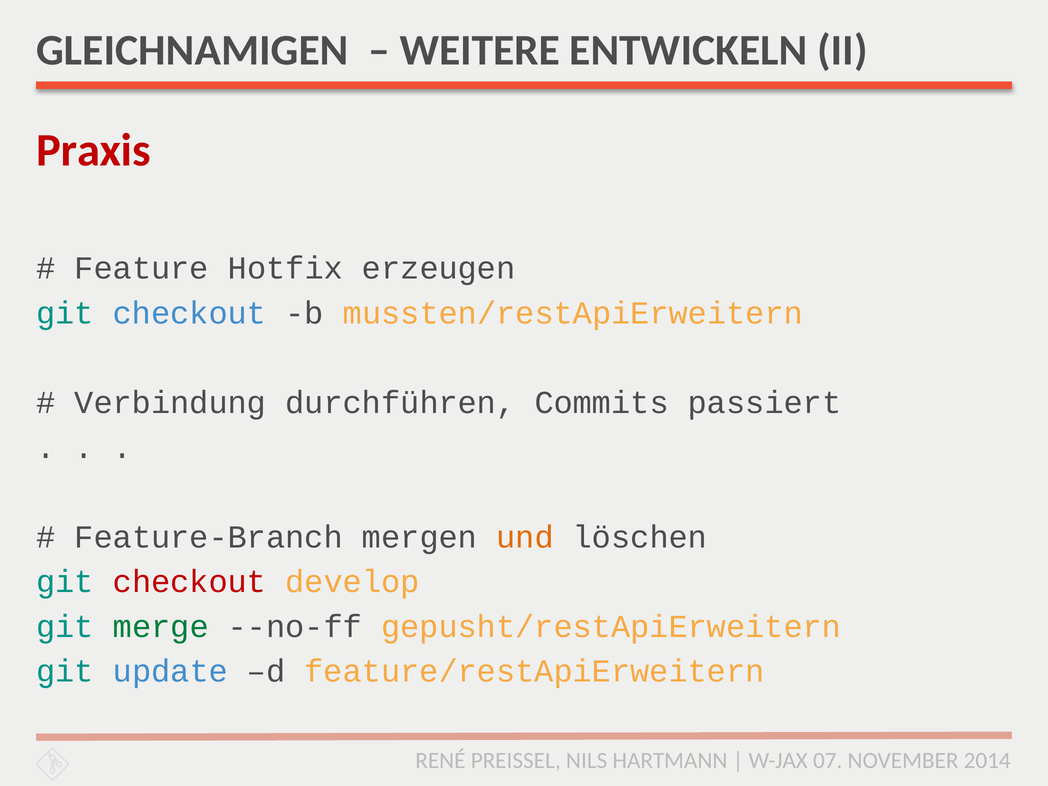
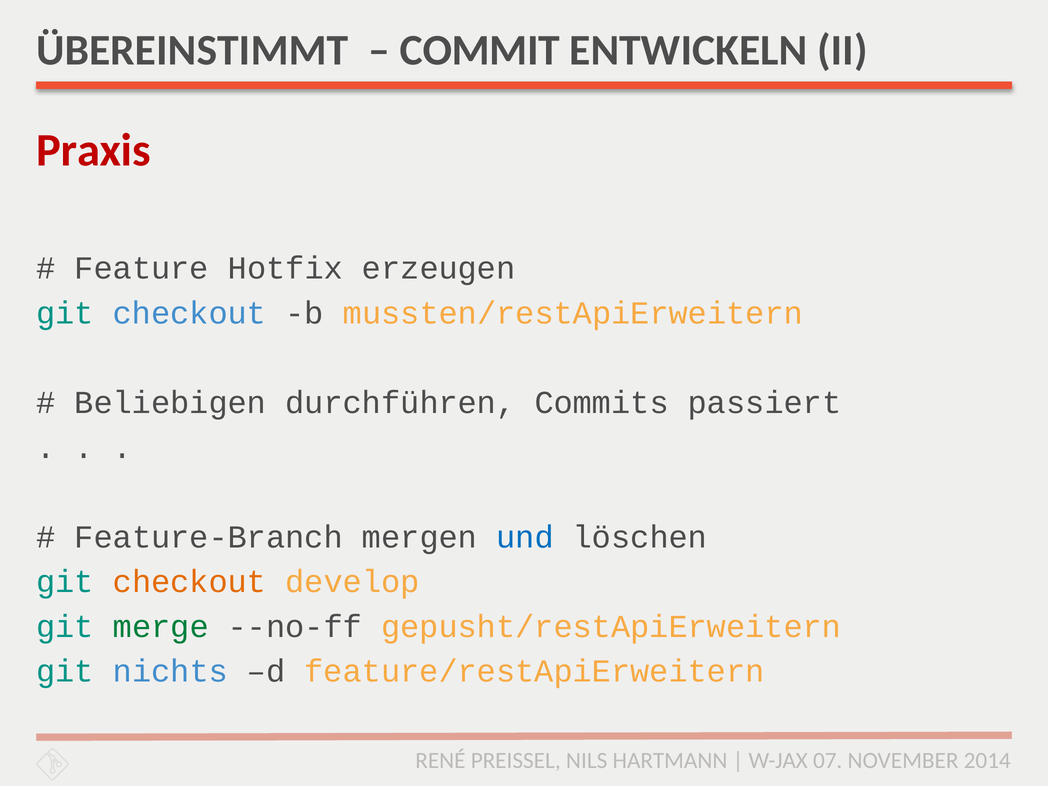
GLEICHNAMIGEN: GLEICHNAMIGEN -> ÜBEREINSTIMMT
WEITERE: WEITERE -> COMMIT
Verbindung: Verbindung -> Beliebigen
und colour: orange -> blue
checkout at (190, 582) colour: red -> orange
update: update -> nichts
